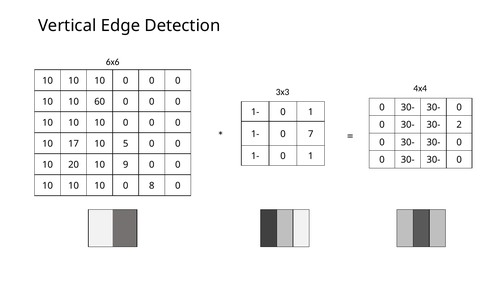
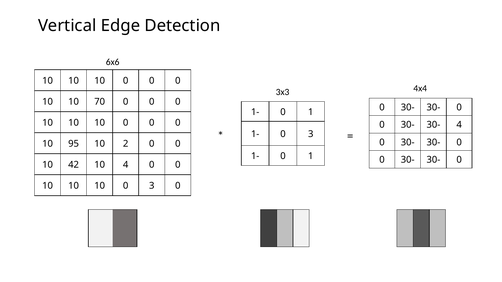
60: 60 -> 70
2 at (459, 125): 2 -> 4
1 0 7: 7 -> 3
17: 17 -> 95
5: 5 -> 2
20: 20 -> 42
10 9: 9 -> 4
10 0 8: 8 -> 3
